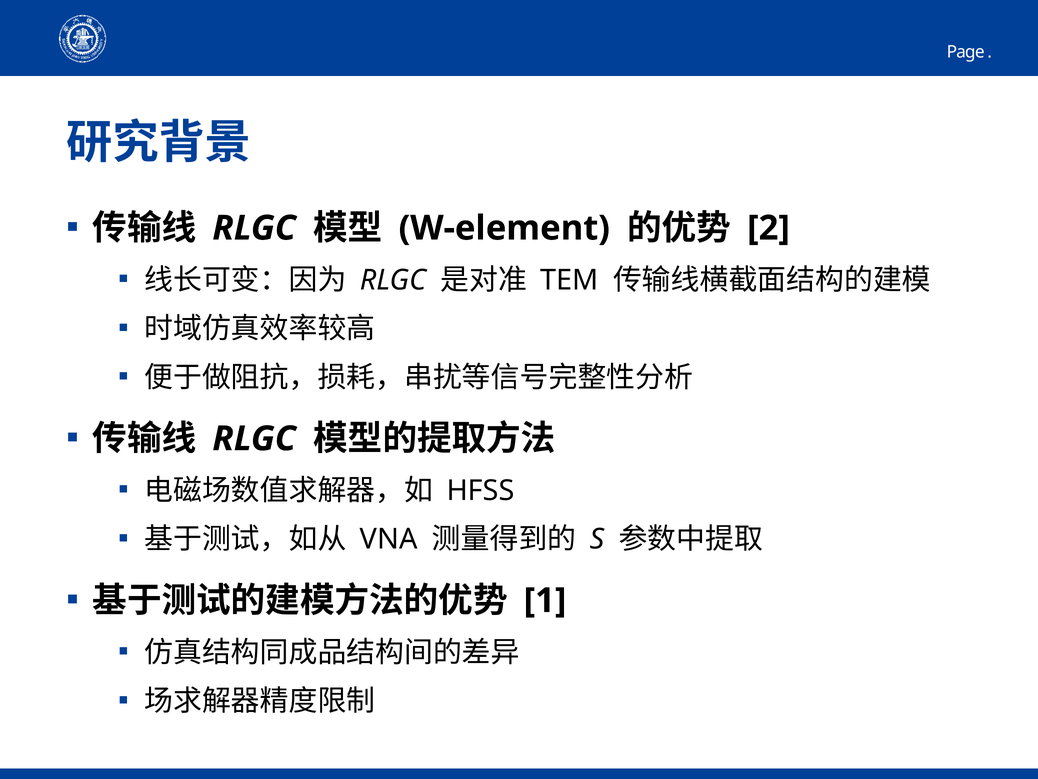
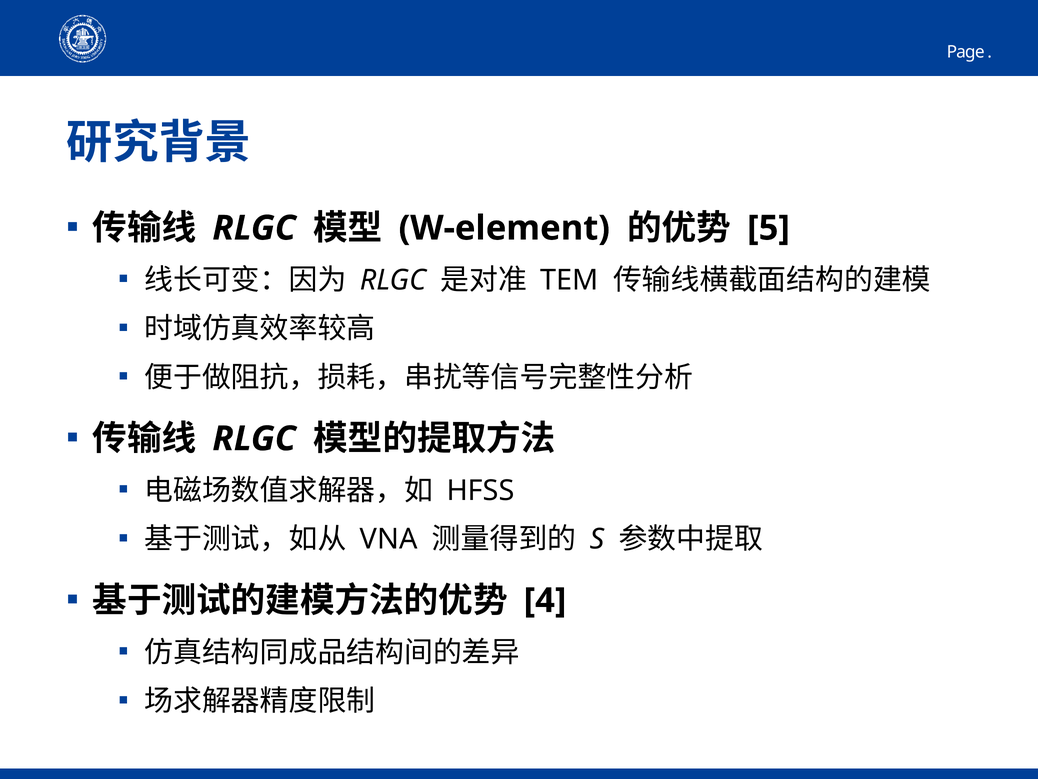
2 at (769, 228): 2 -> 5
1: 1 -> 4
